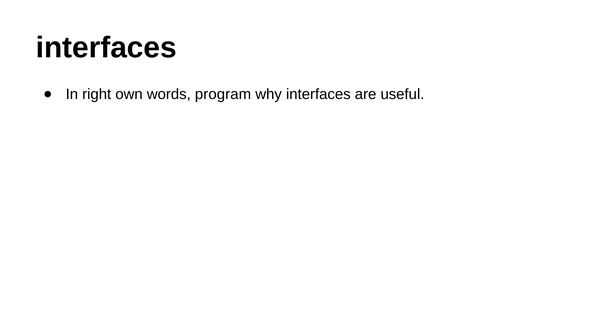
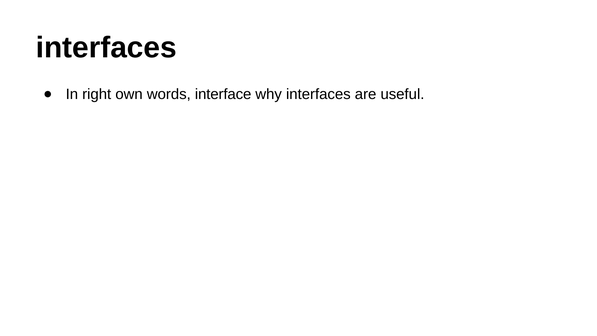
program: program -> interface
